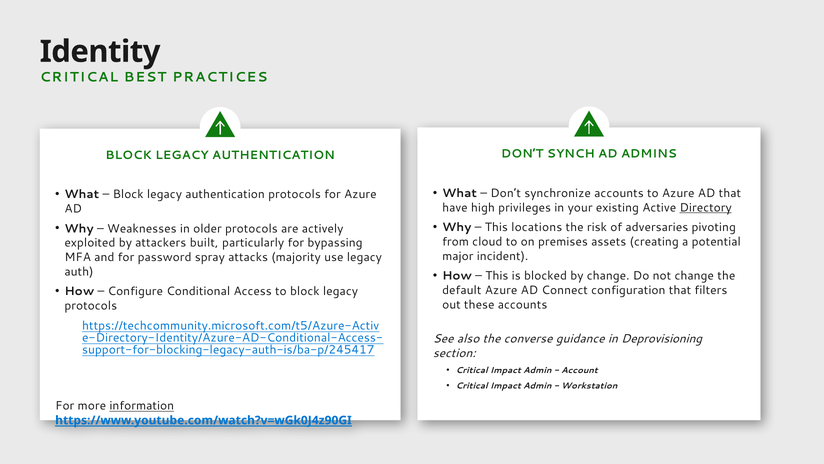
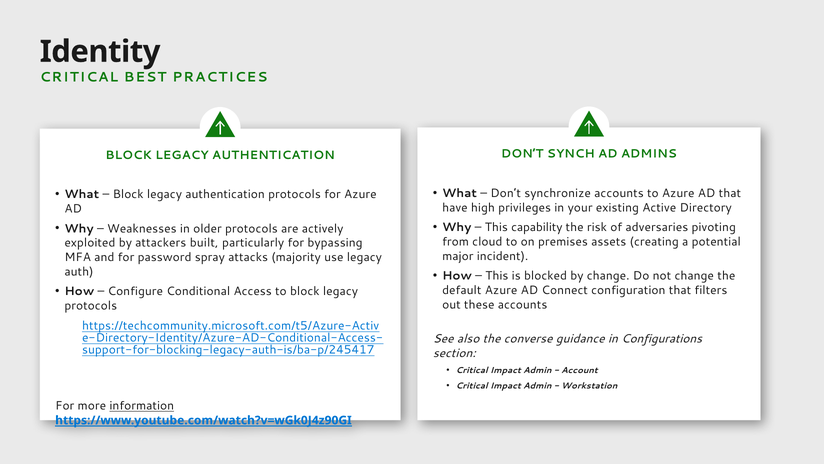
Directory underline: present -> none
locations: locations -> capability
Deprovisioning: Deprovisioning -> Configurations
